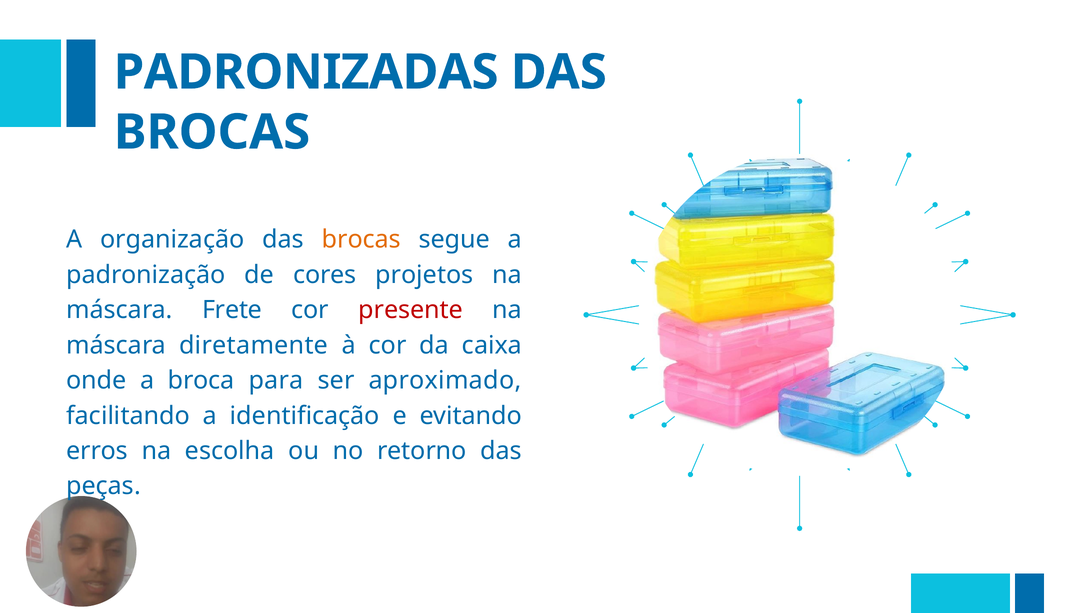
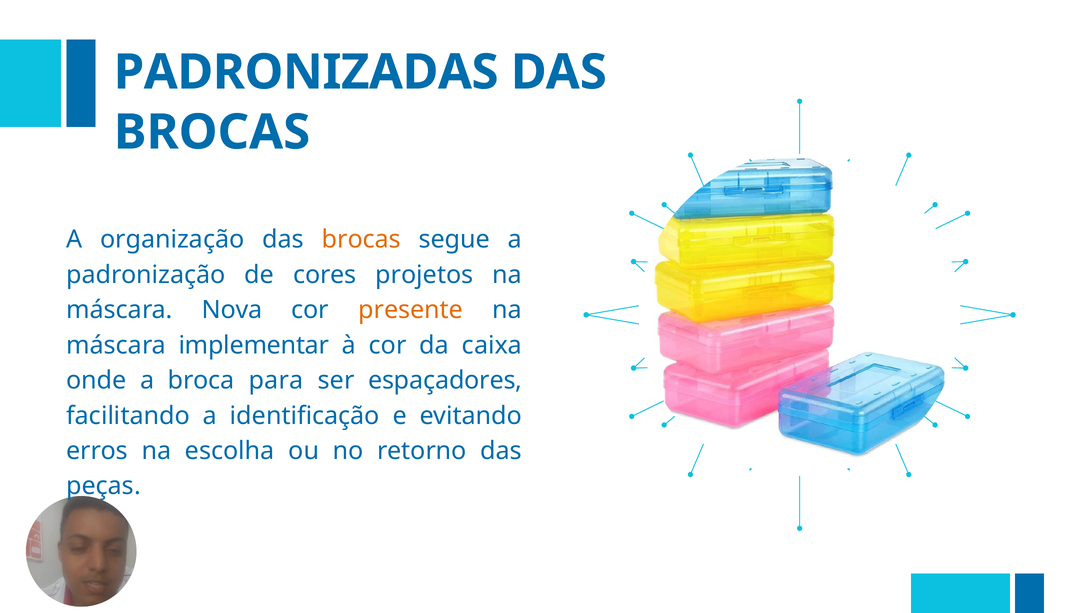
Frete: Frete -> Nova
presente colour: red -> orange
diretamente: diretamente -> implementar
aproximado: aproximado -> espaçadores
